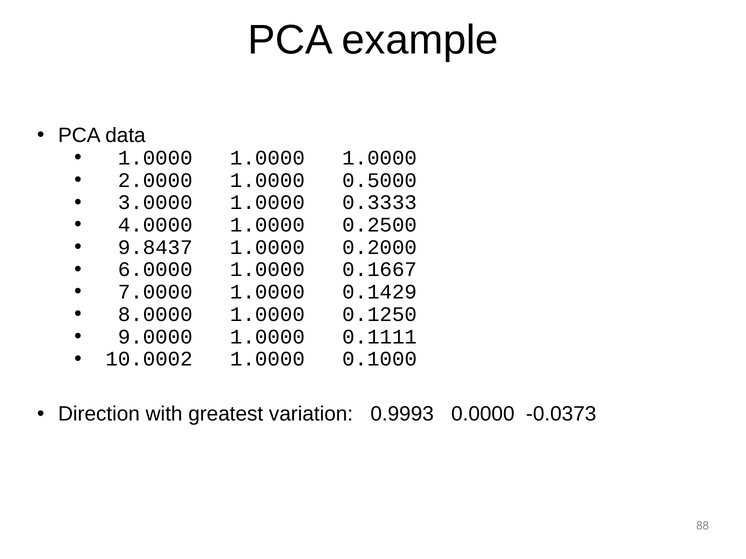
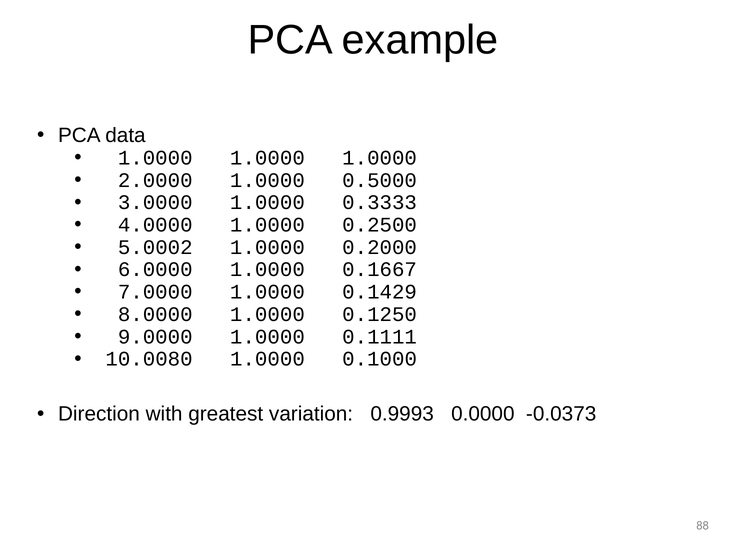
9.8437: 9.8437 -> 5.0002
10.0002: 10.0002 -> 10.0080
